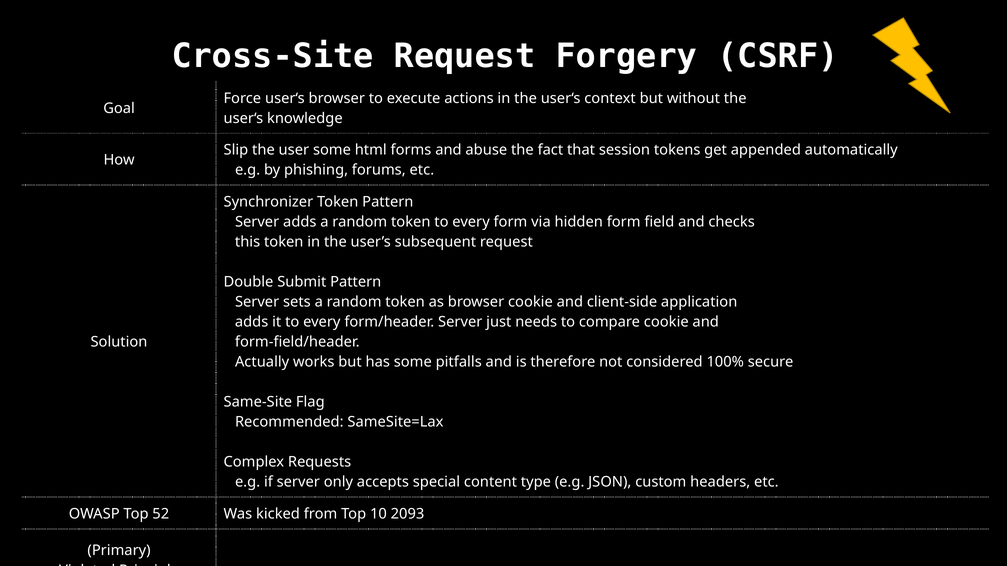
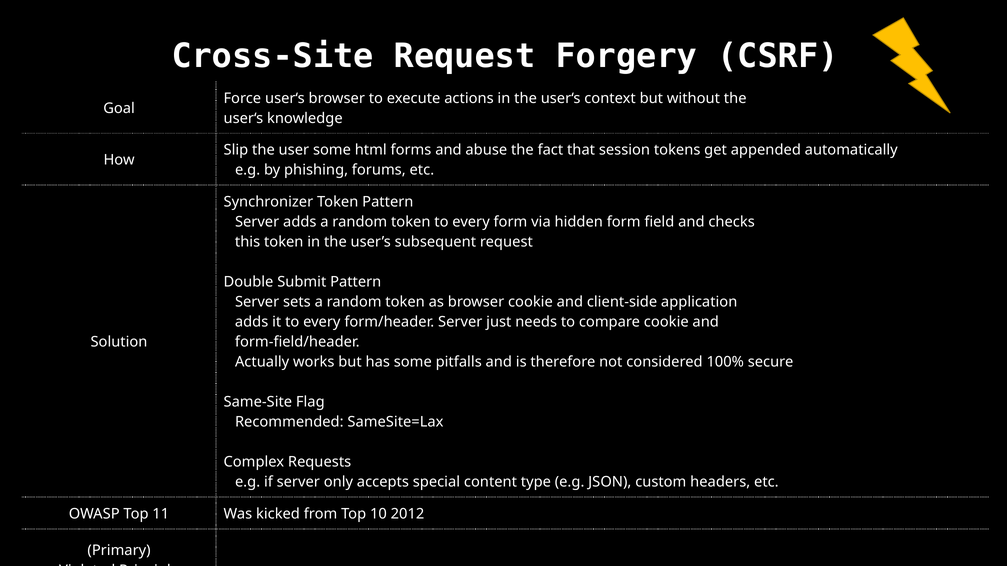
52: 52 -> 11
2093: 2093 -> 2012
